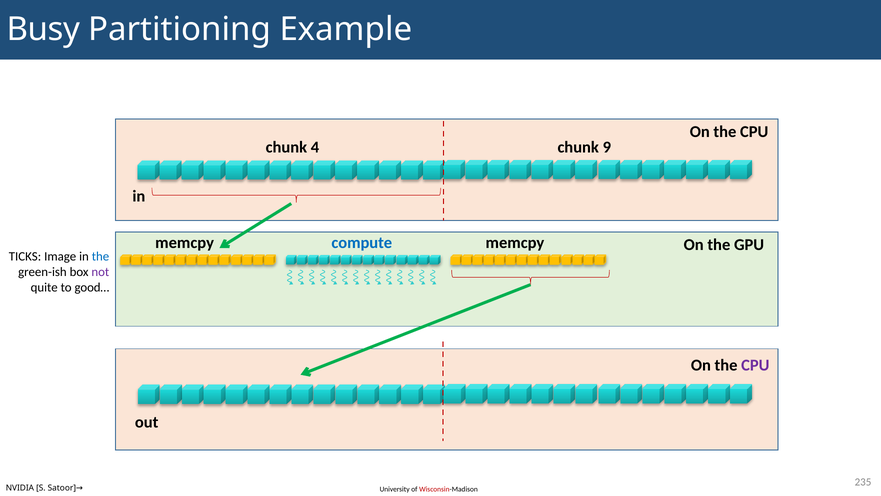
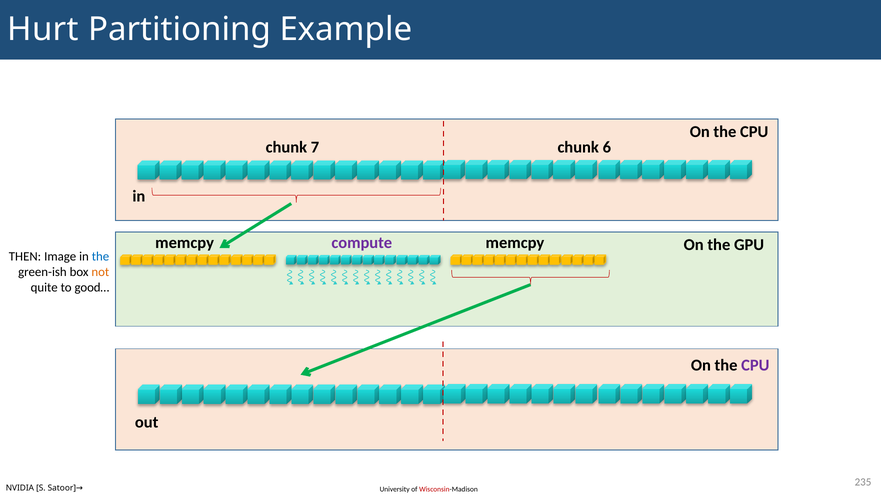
Busy: Busy -> Hurt
4: 4 -> 7
9: 9 -> 6
compute colour: blue -> purple
TICKS: TICKS -> THEN
not colour: purple -> orange
